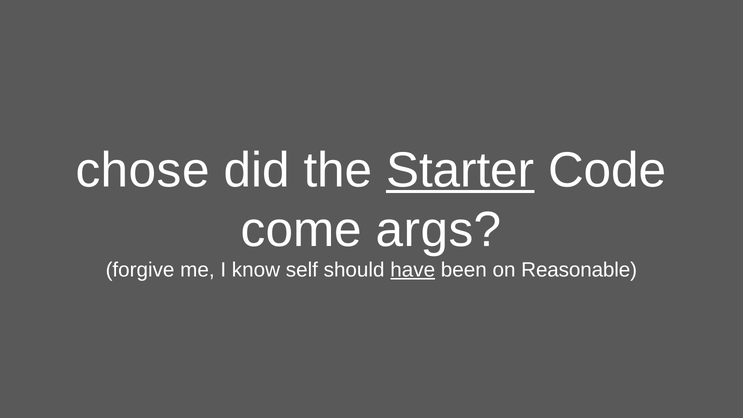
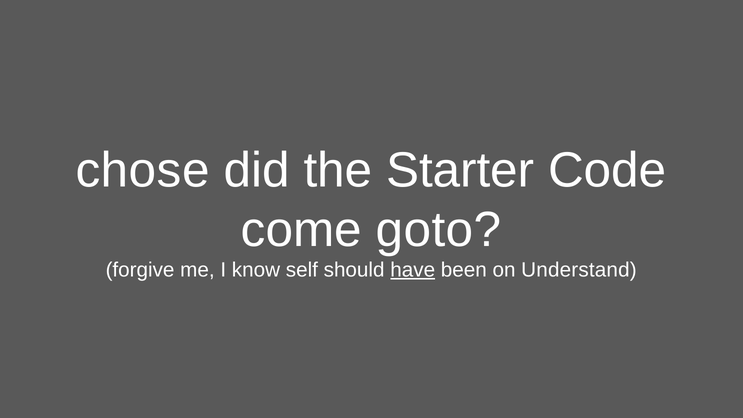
Starter underline: present -> none
args: args -> goto
Reasonable: Reasonable -> Understand
